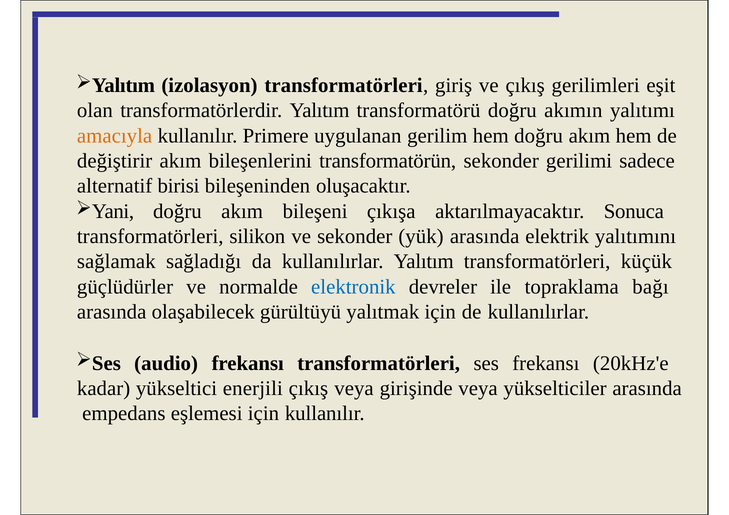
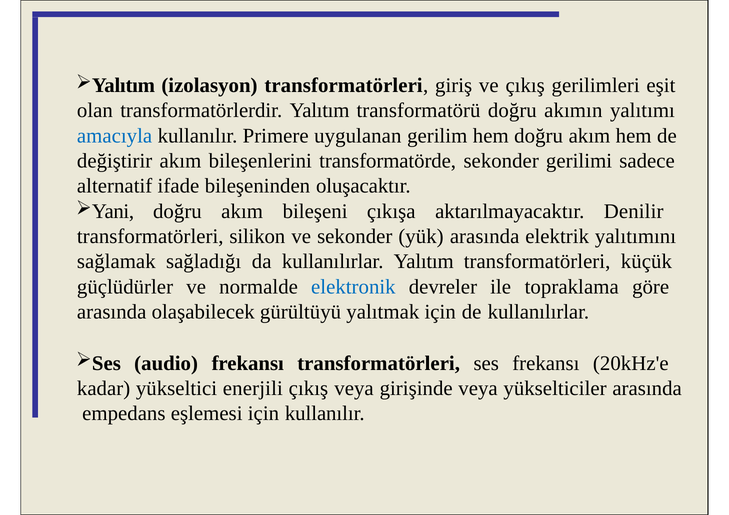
amacıyla colour: orange -> blue
transformatörün: transformatörün -> transformatörde
birisi: birisi -> ifade
Sonuca: Sonuca -> Denilir
bağı: bağı -> göre
